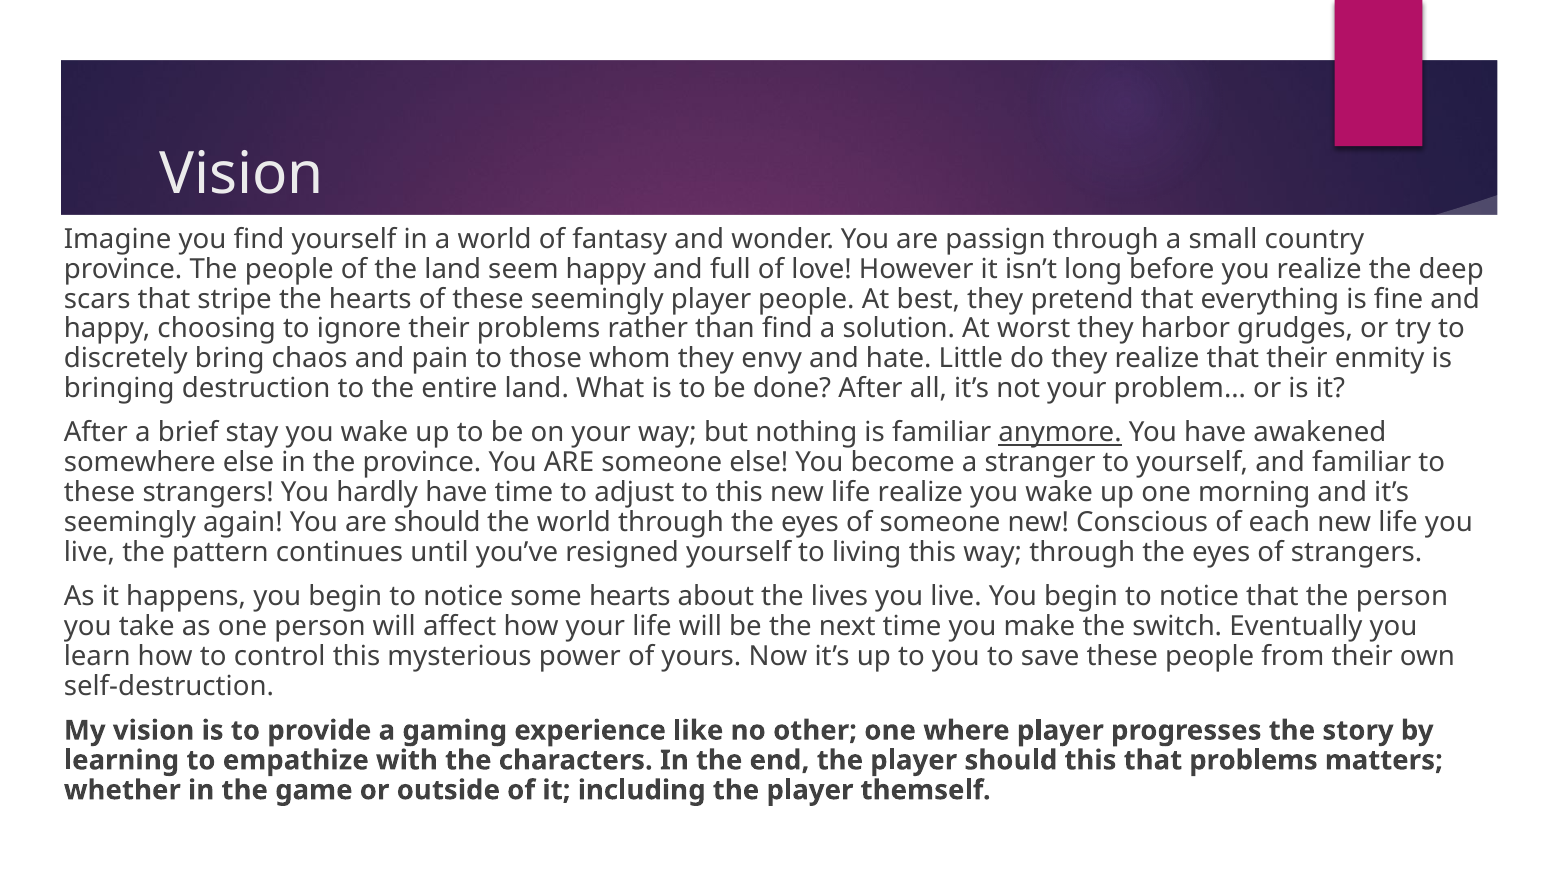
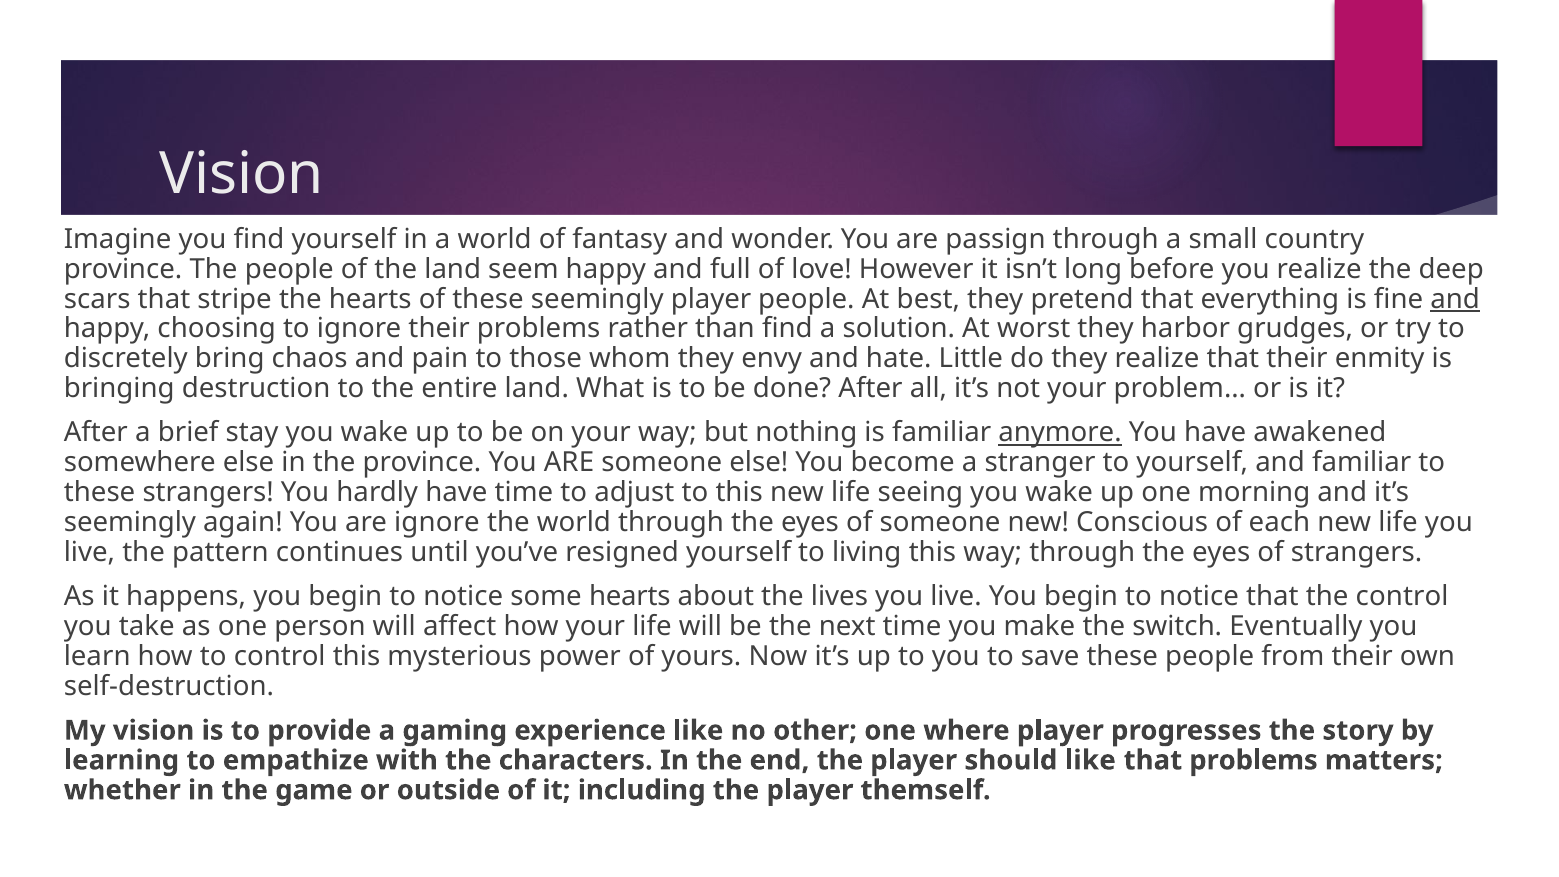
and at (1455, 299) underline: none -> present
life realize: realize -> seeing
are should: should -> ignore
the person: person -> control
should this: this -> like
